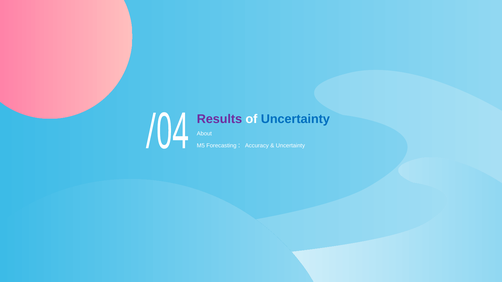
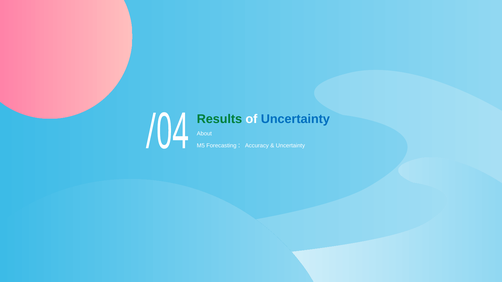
Results colour: purple -> green
